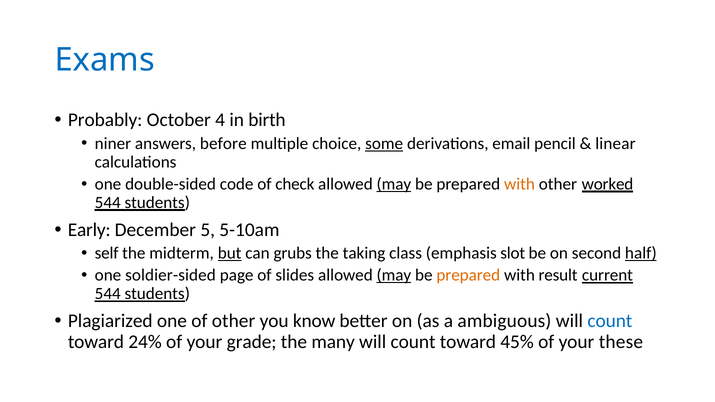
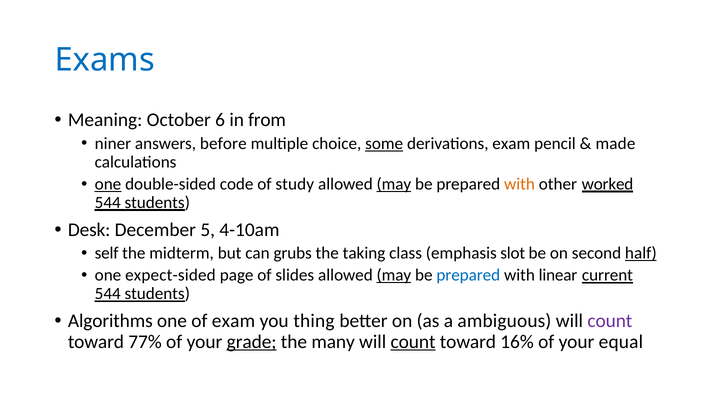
Probably: Probably -> Meaning
4: 4 -> 6
birth: birth -> from
derivations email: email -> exam
linear: linear -> made
one at (108, 184) underline: none -> present
check: check -> study
Early: Early -> Desk
5-10am: 5-10am -> 4-10am
but underline: present -> none
soldier-sided: soldier-sided -> expect-sided
prepared at (468, 275) colour: orange -> blue
result: result -> linear
Plagiarized: Plagiarized -> Algorithms
of other: other -> exam
know: know -> thing
count at (610, 321) colour: blue -> purple
24%: 24% -> 77%
grade underline: none -> present
count at (413, 342) underline: none -> present
45%: 45% -> 16%
these: these -> equal
